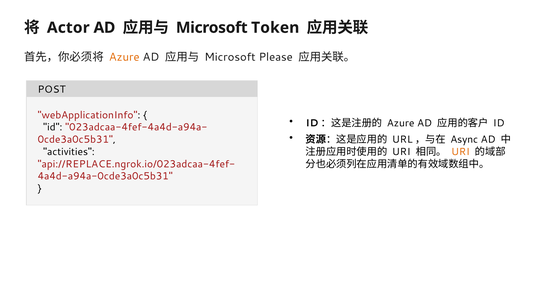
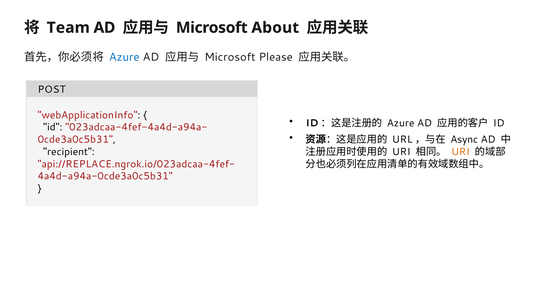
Actor: Actor -> Team
Token: Token -> About
Azure at (124, 57) colour: orange -> blue
activities: activities -> recipient
